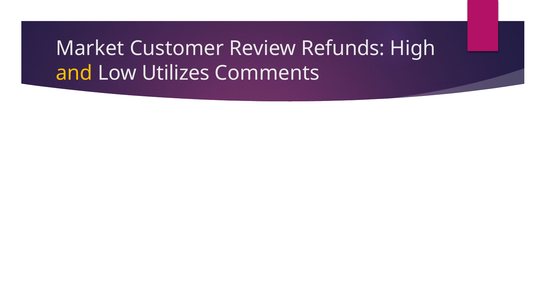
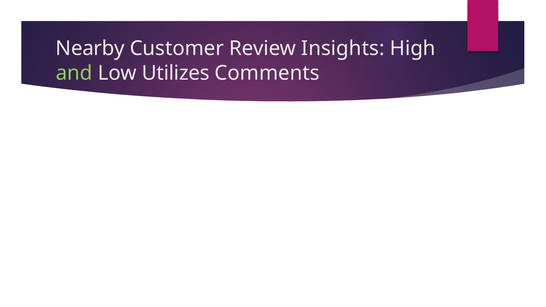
Market: Market -> Nearby
Refunds: Refunds -> Insights
and colour: yellow -> light green
